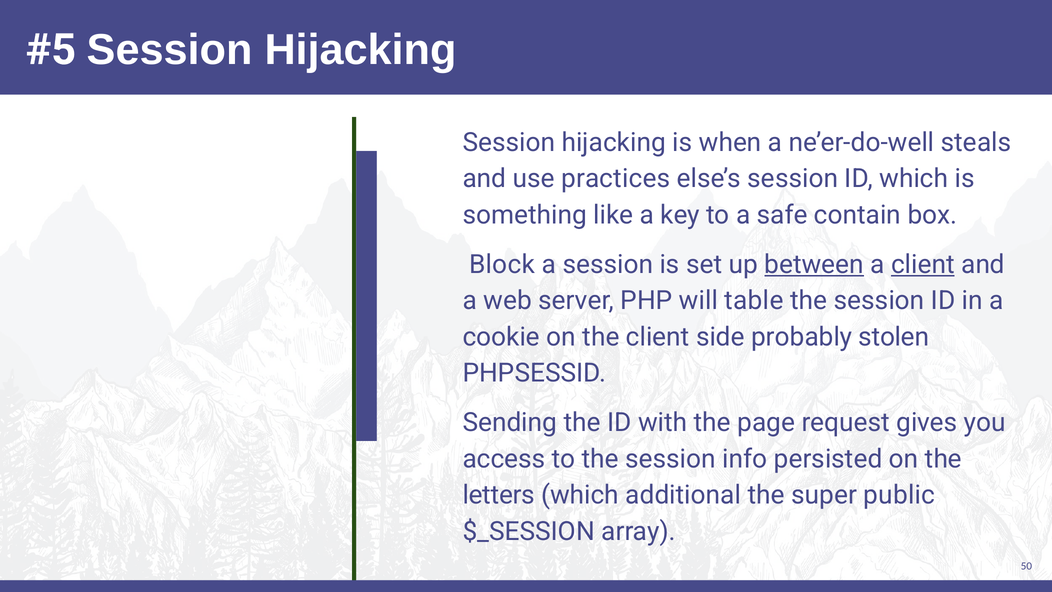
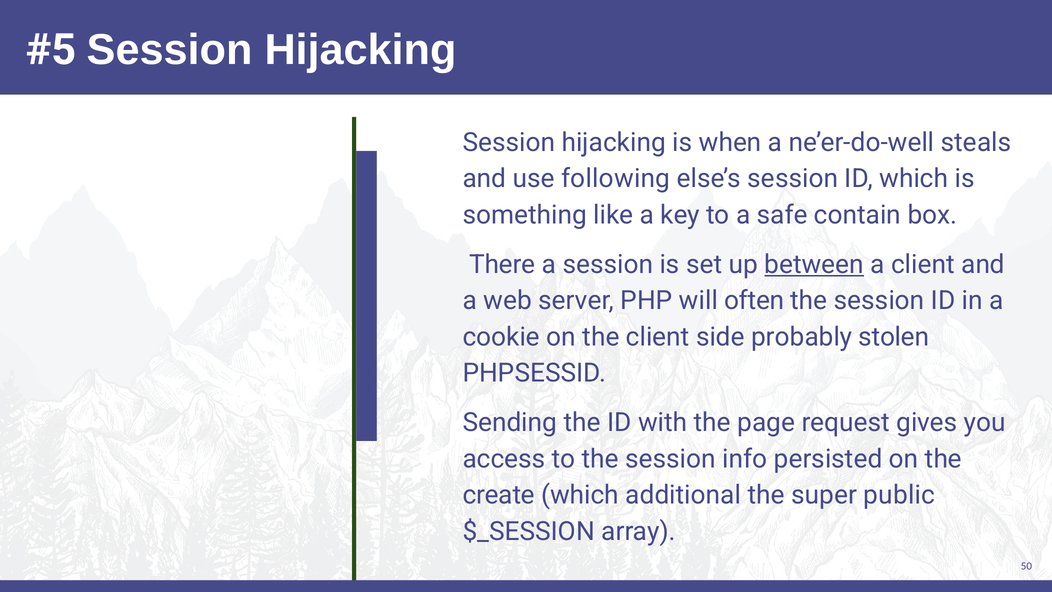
practices: practices -> following
Block: Block -> There
client at (923, 264) underline: present -> none
table: table -> often
letters: letters -> create
